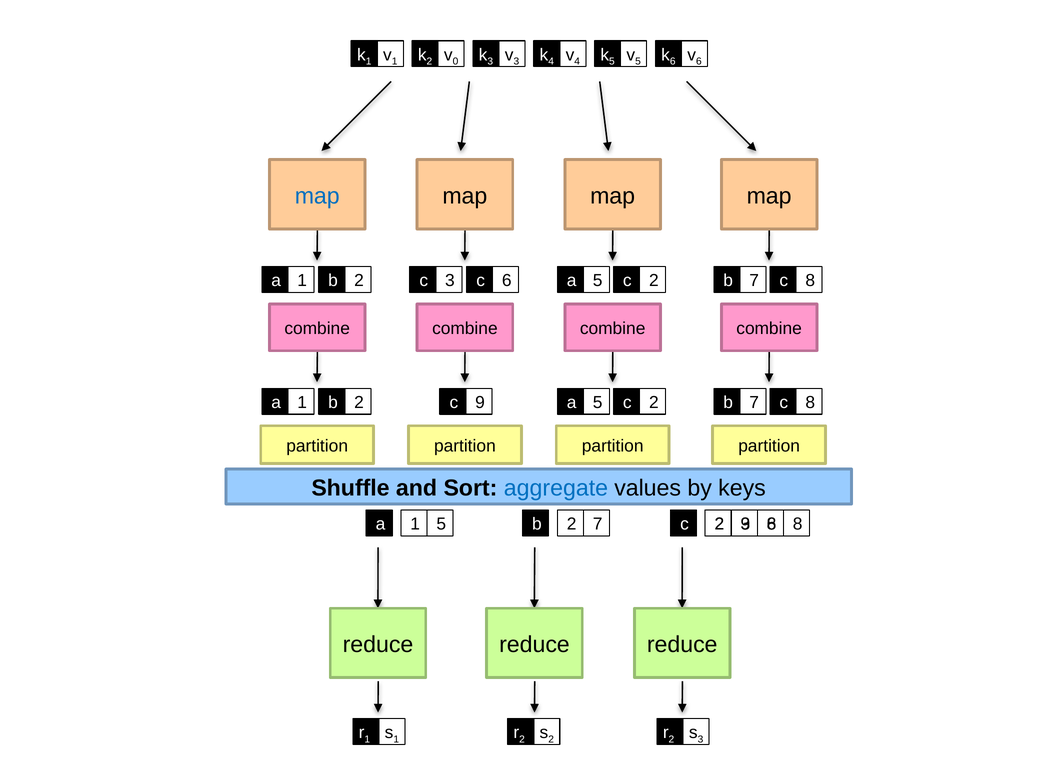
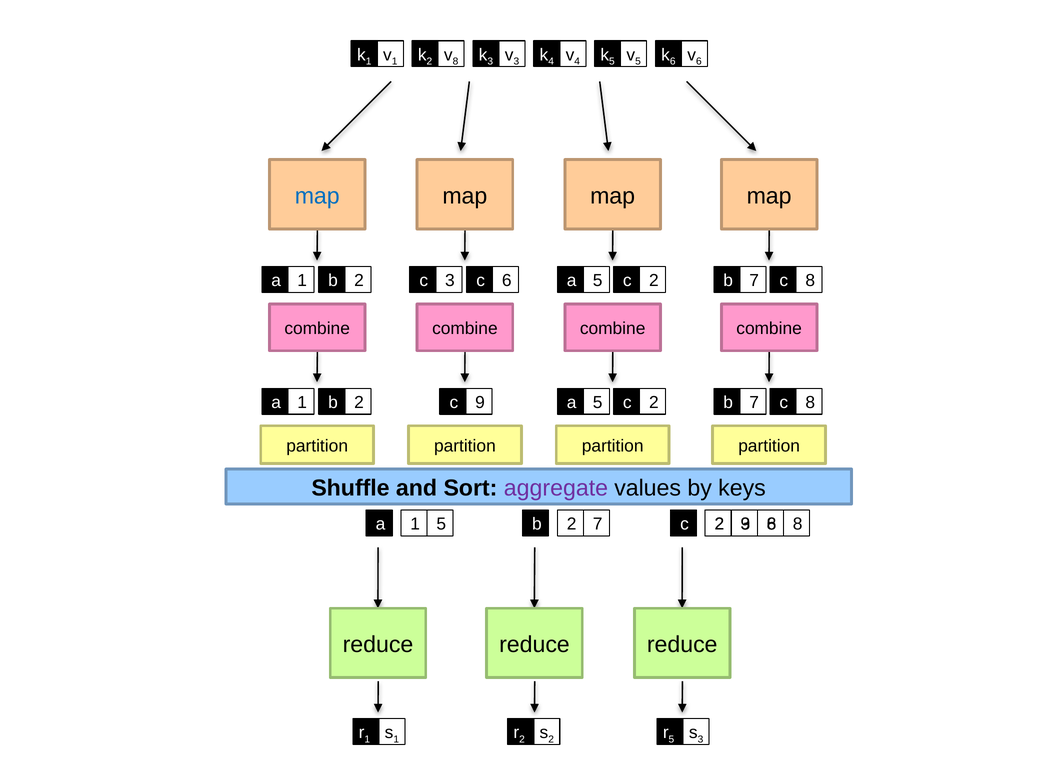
0 at (455, 62): 0 -> 8
aggregate colour: blue -> purple
2 at (671, 739): 2 -> 5
